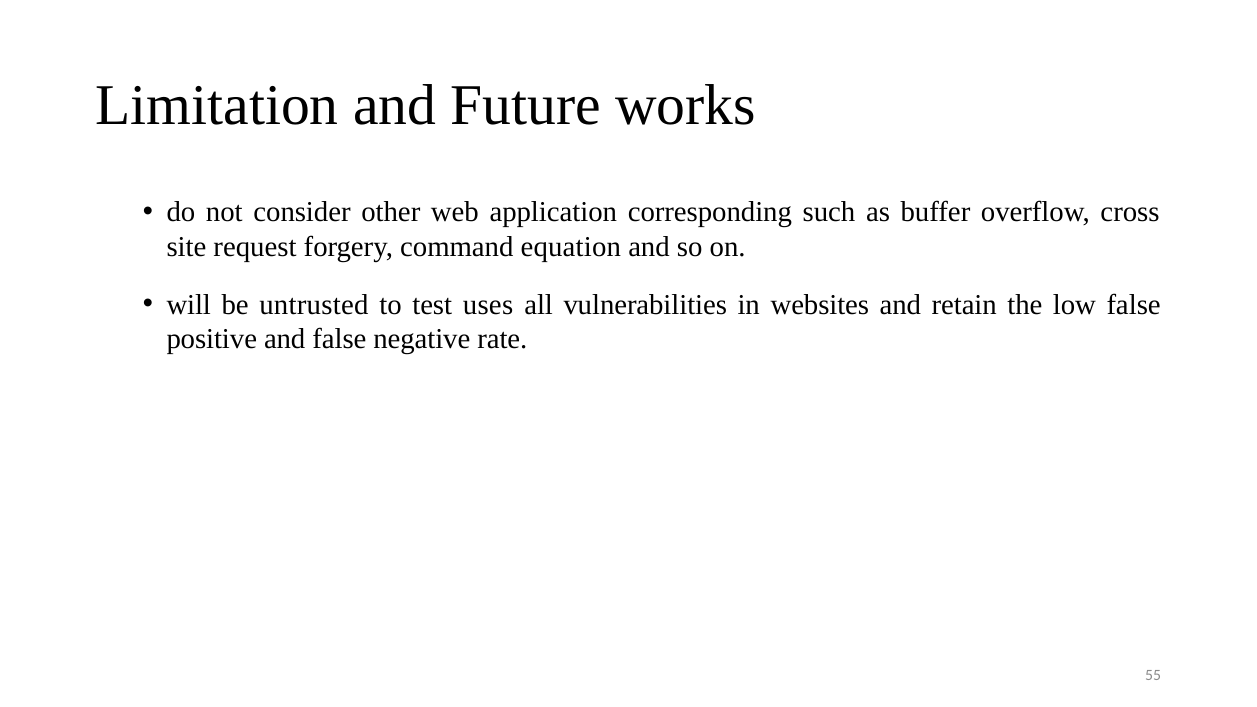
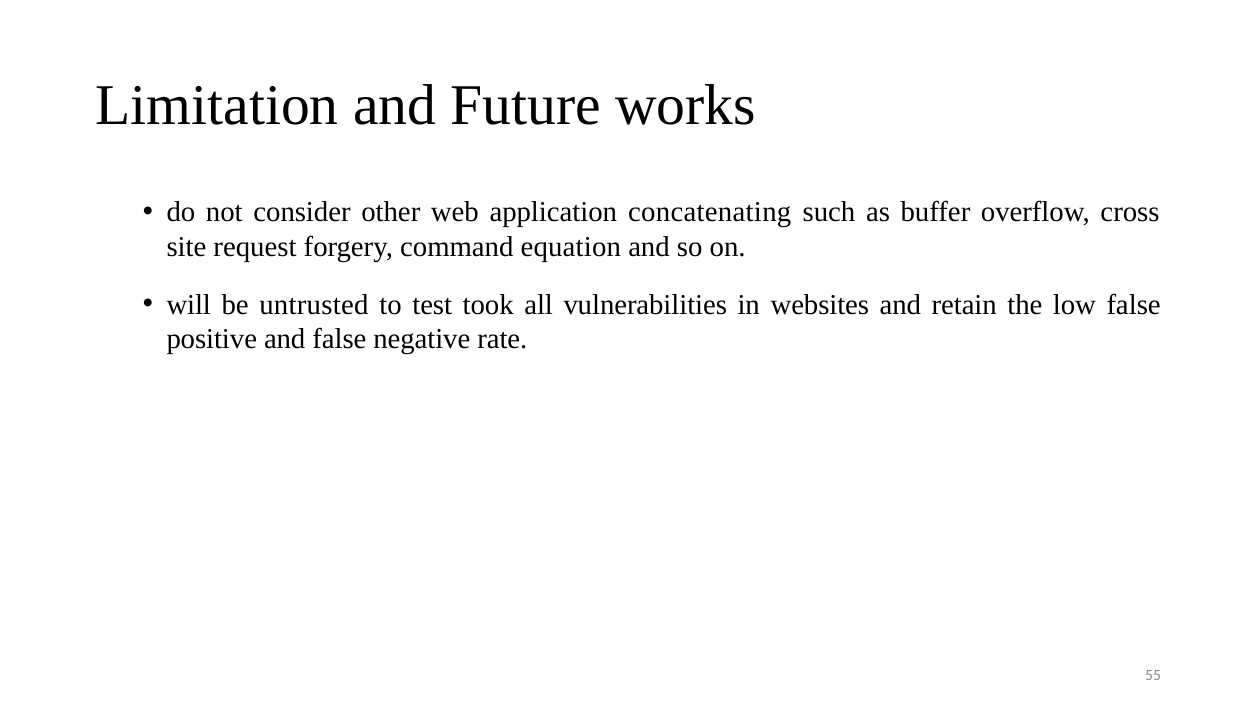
corresponding: corresponding -> concatenating
uses: uses -> took
